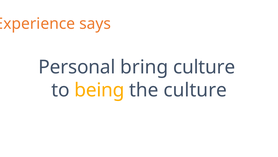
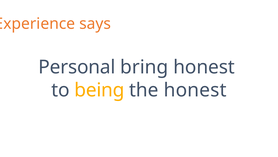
bring culture: culture -> honest
the culture: culture -> honest
